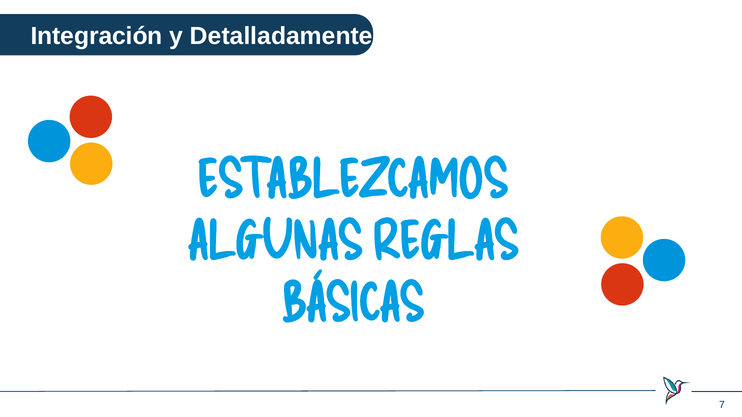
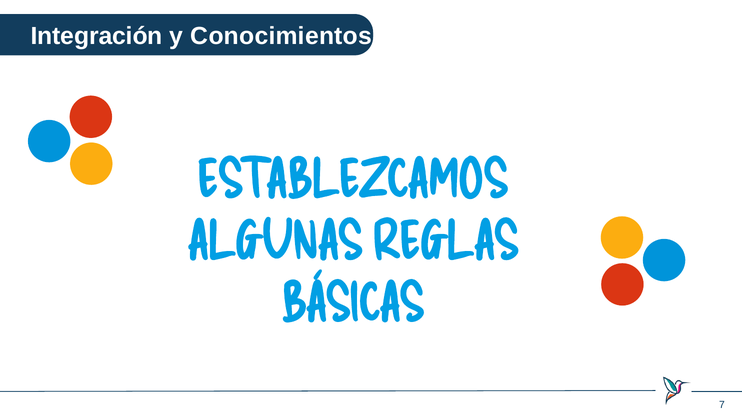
Detalladamente: Detalladamente -> Conocimientos
